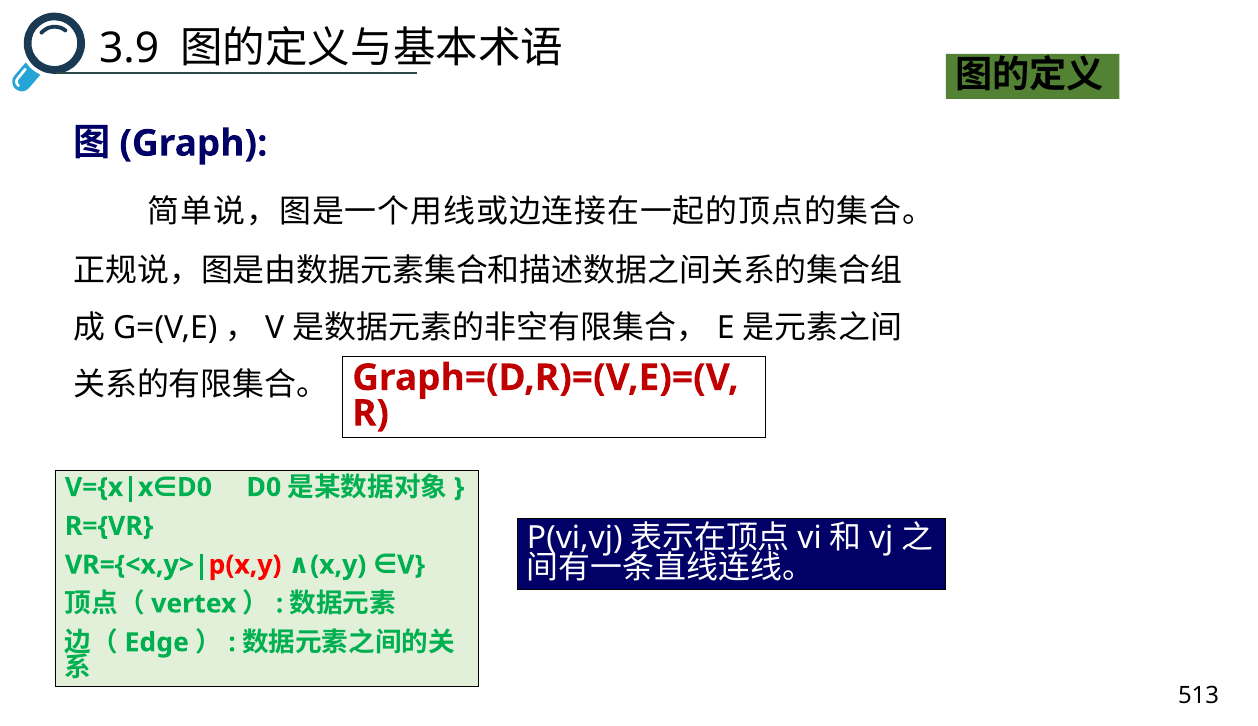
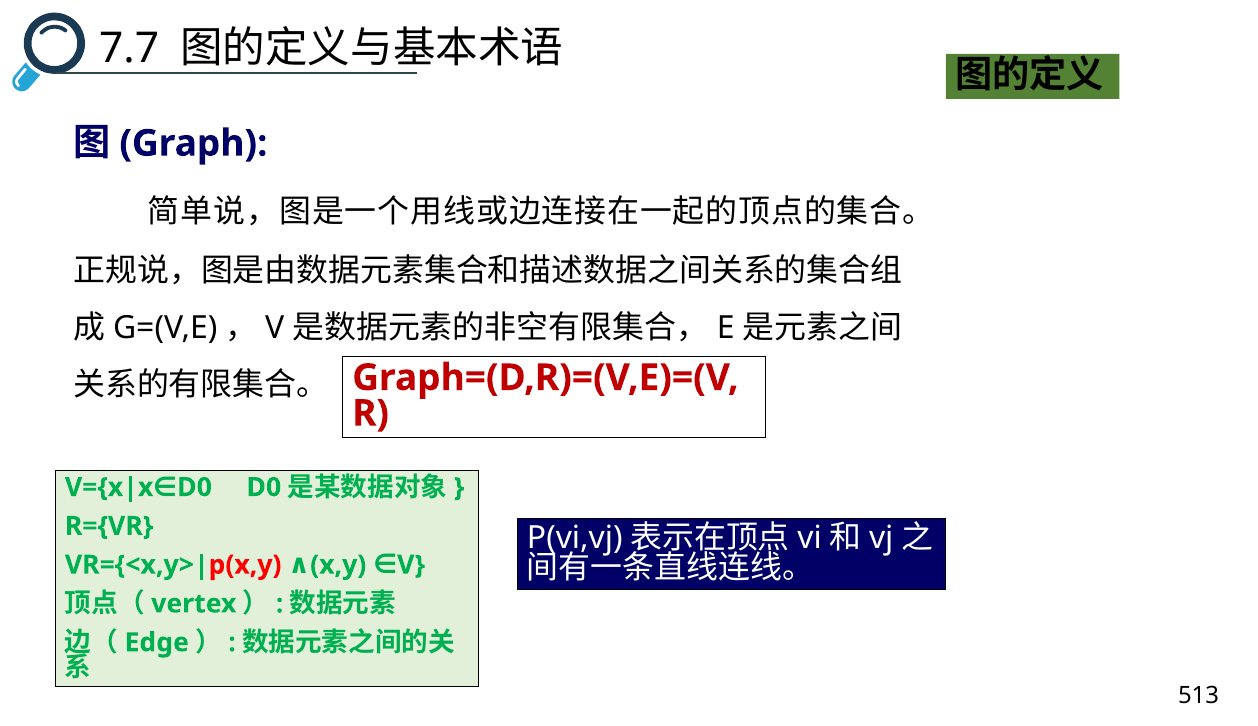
3.9: 3.9 -> 7.7
